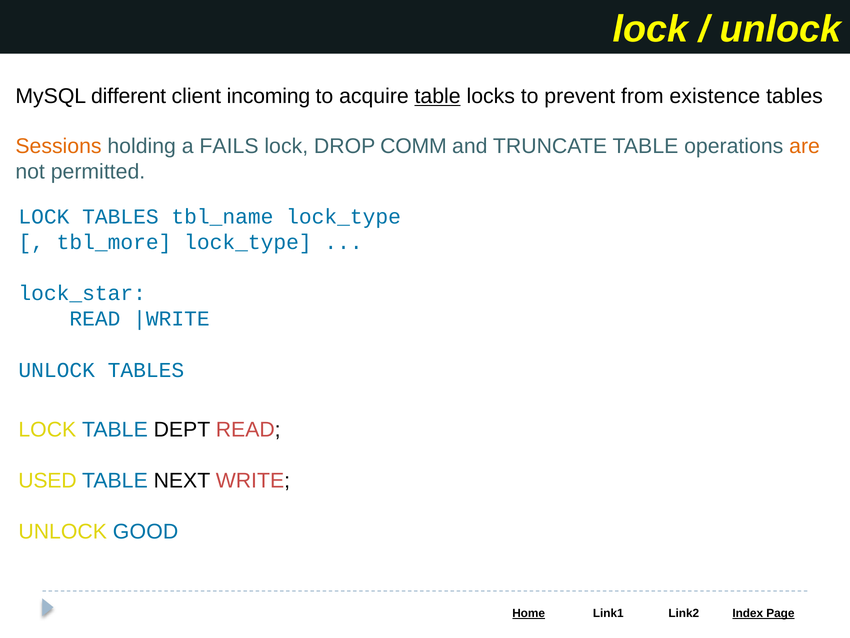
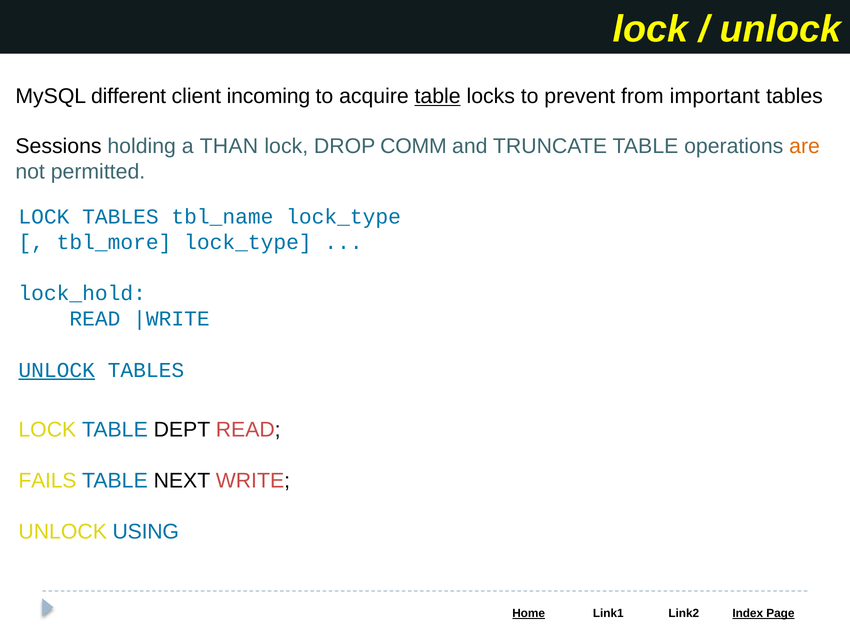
existence: existence -> important
Sessions colour: orange -> black
FAILS: FAILS -> THAN
lock_star: lock_star -> lock_hold
UNLOCK at (57, 370) underline: none -> present
USED: USED -> FAILS
GOOD: GOOD -> USING
